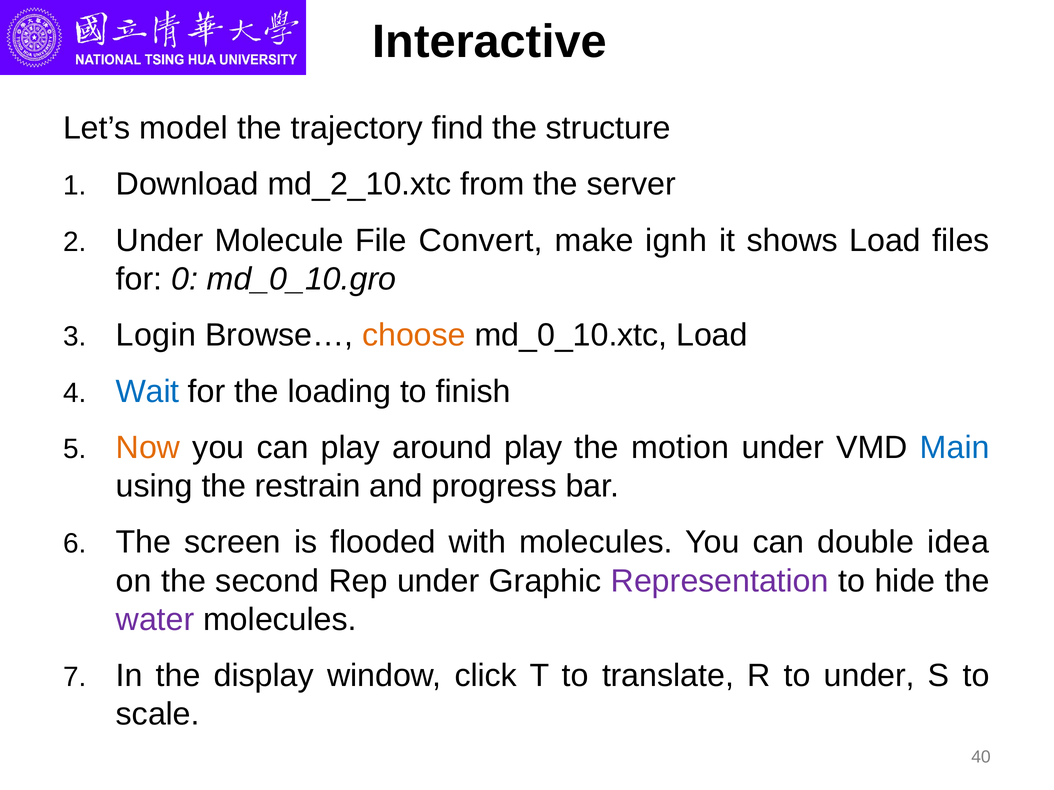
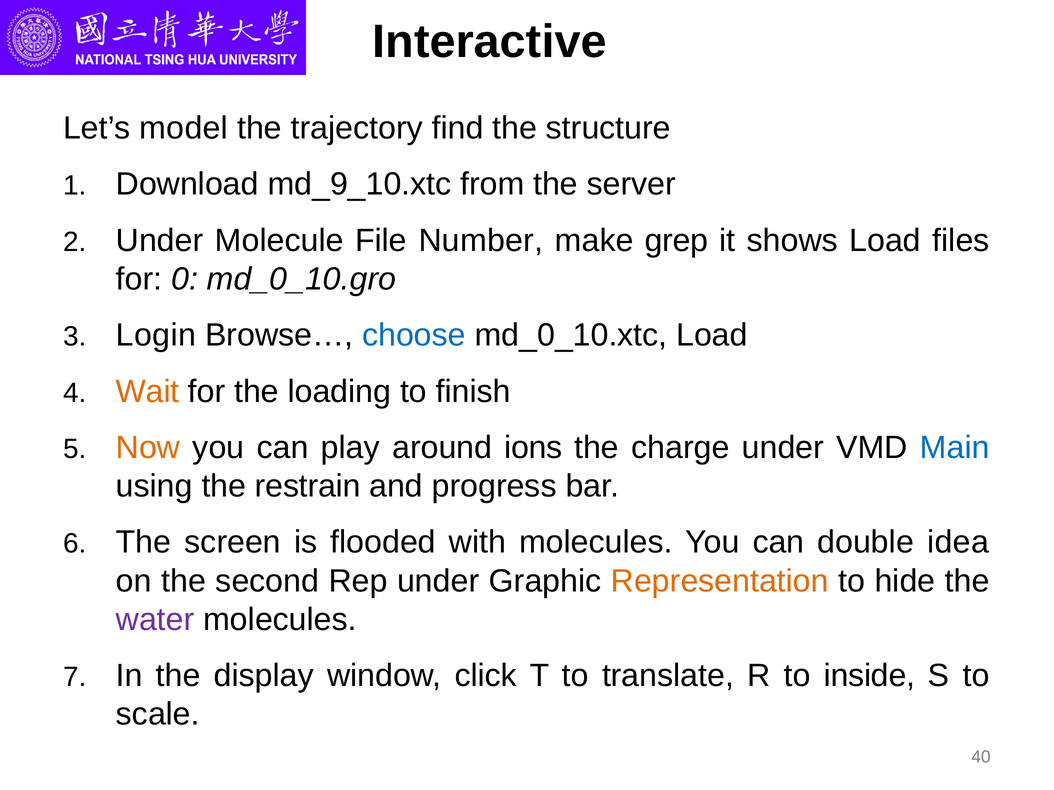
md_2_10.xtc: md_2_10.xtc -> md_9_10.xtc
Convert: Convert -> Number
ignh: ignh -> grep
choose colour: orange -> blue
Wait colour: blue -> orange
around play: play -> ions
motion: motion -> charge
Representation colour: purple -> orange
to under: under -> inside
